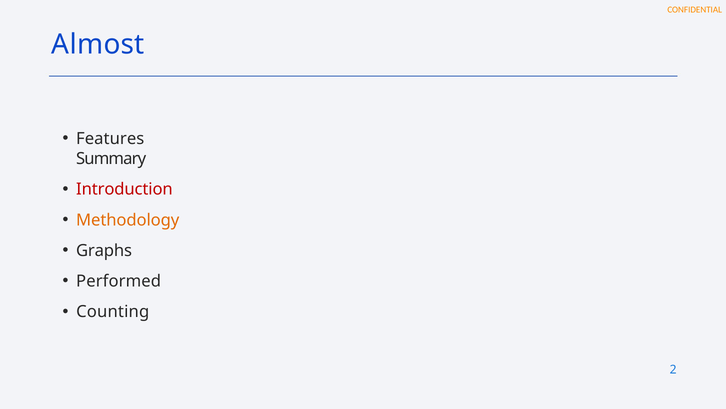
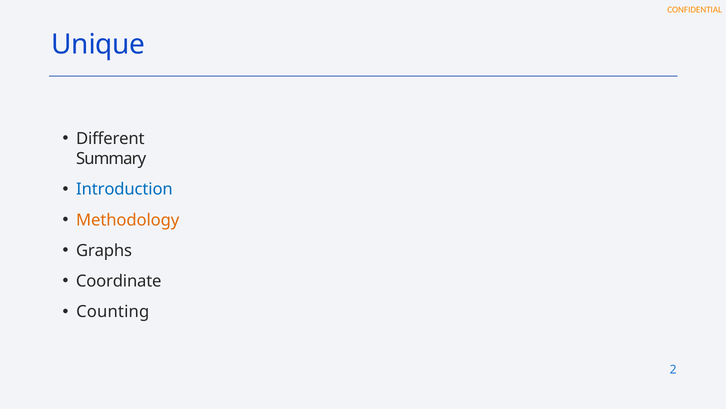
Almost: Almost -> Unique
Features: Features -> Different
Introduction colour: red -> blue
Performed: Performed -> Coordinate
